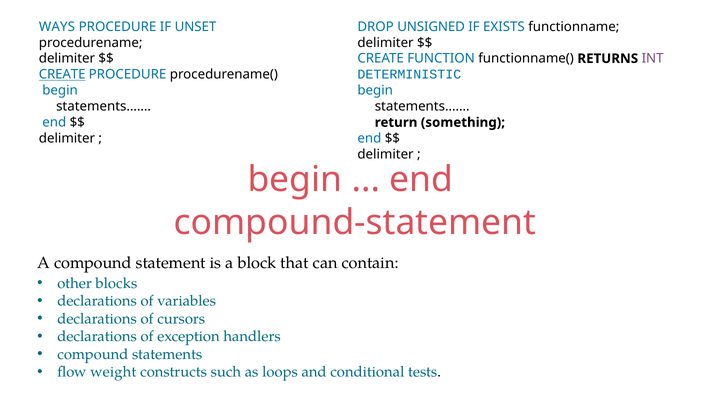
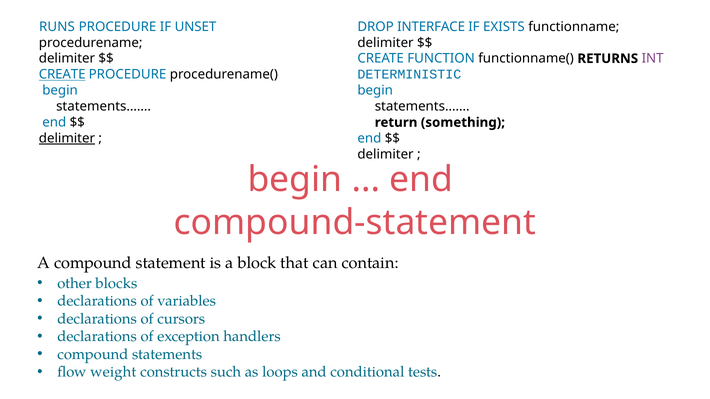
WAYS: WAYS -> RUNS
UNSIGNED: UNSIGNED -> INTERFACE
delimiter at (67, 139) underline: none -> present
